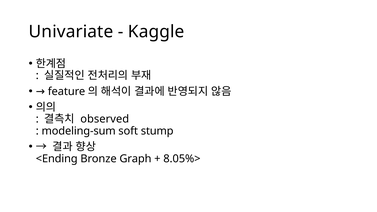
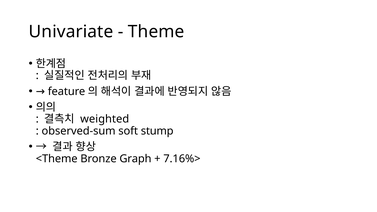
Kaggle: Kaggle -> Theme
observed: observed -> weighted
modeling-sum: modeling-sum -> observed-sum
<Ending: <Ending -> <Theme
8.05%>: 8.05%> -> 7.16%>
